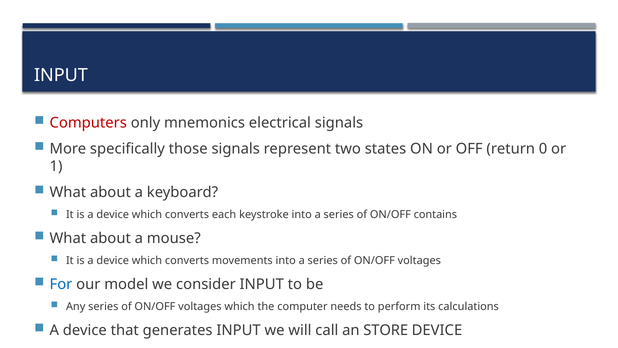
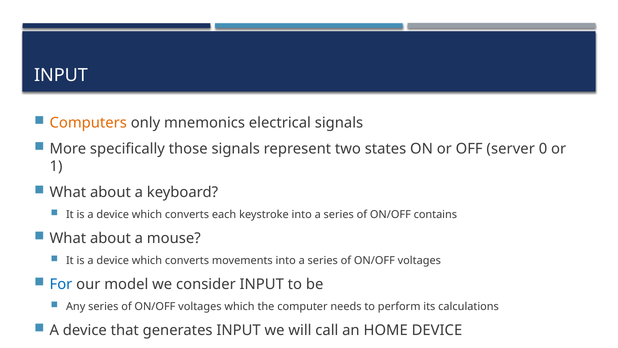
Computers colour: red -> orange
return: return -> server
STORE: STORE -> HOME
